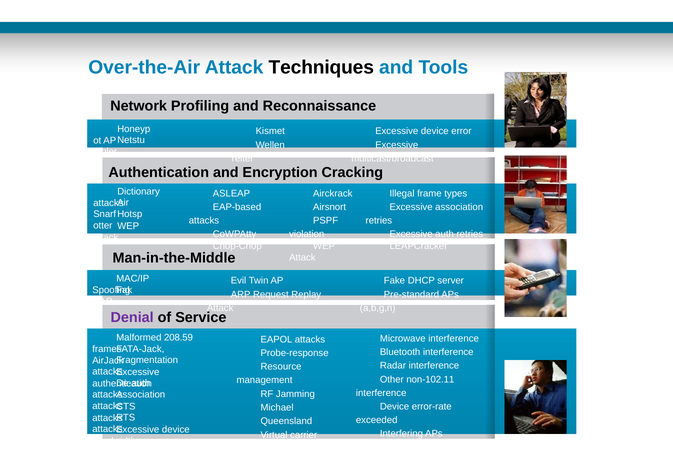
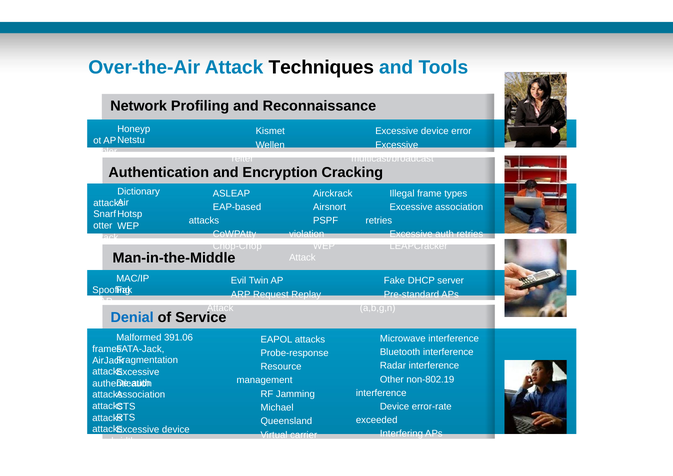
Denial colour: purple -> blue
208.59: 208.59 -> 391.06
non-102.11: non-102.11 -> non-802.19
